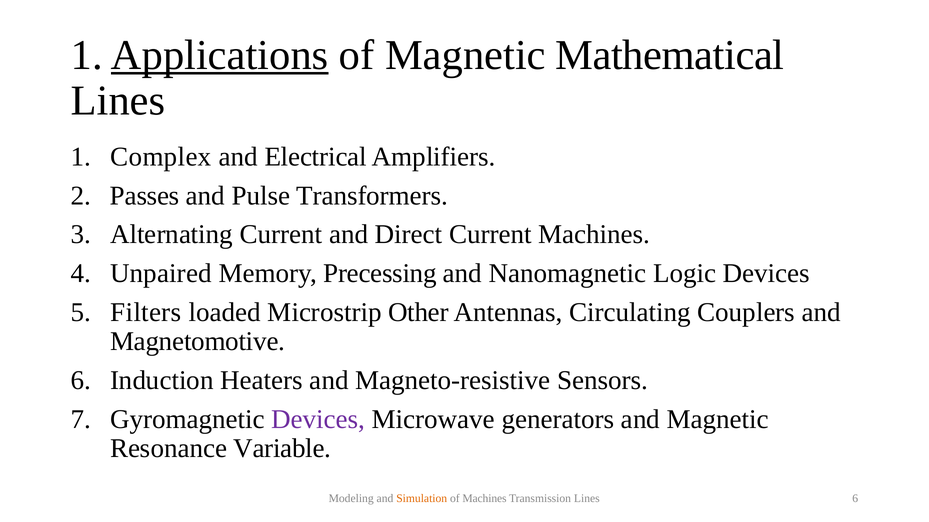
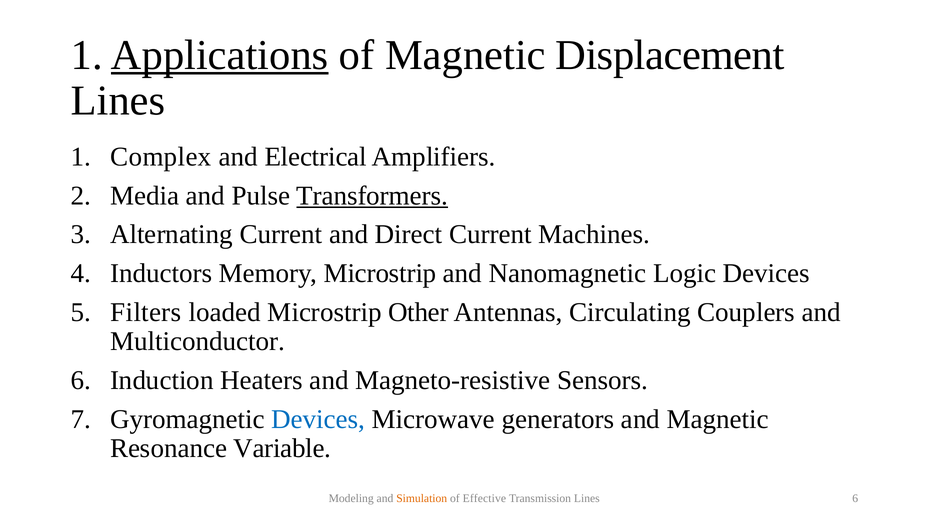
Mathematical: Mathematical -> Displacement
Passes: Passes -> Media
Transformers underline: none -> present
Unpaired: Unpaired -> Inductors
Memory Precessing: Precessing -> Microstrip
Magnetomotive: Magnetomotive -> Multiconductor
Devices at (318, 420) colour: purple -> blue
of Machines: Machines -> Effective
